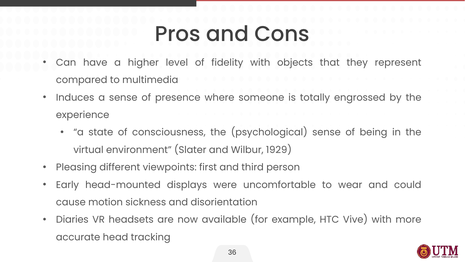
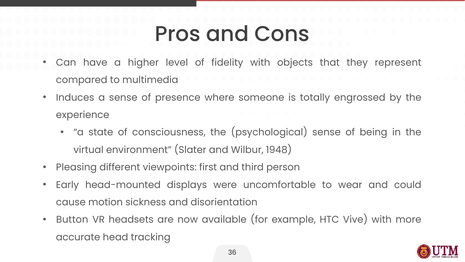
1929: 1929 -> 1948
Diaries: Diaries -> Button
